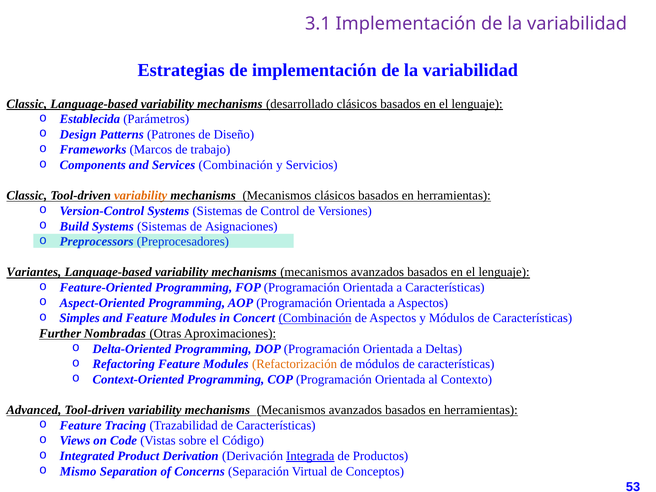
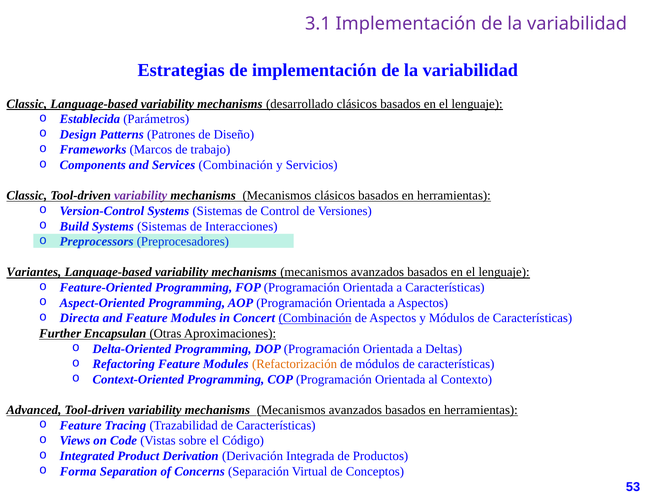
variability at (141, 196) colour: orange -> purple
Asignaciones: Asignaciones -> Interacciones
Simples: Simples -> Directa
Nombradas: Nombradas -> Encapsulan
Integrada underline: present -> none
Mismo: Mismo -> Forma
